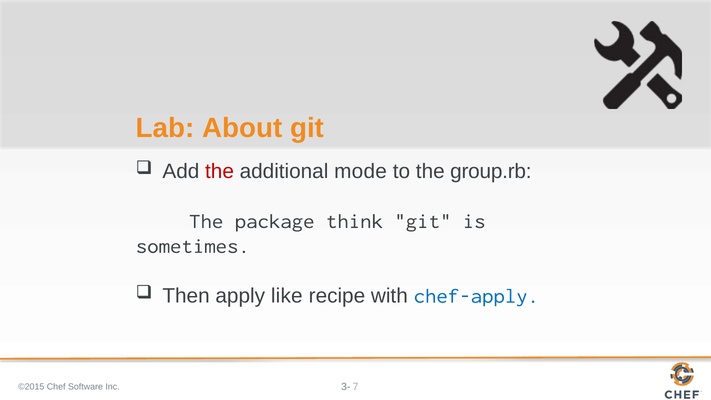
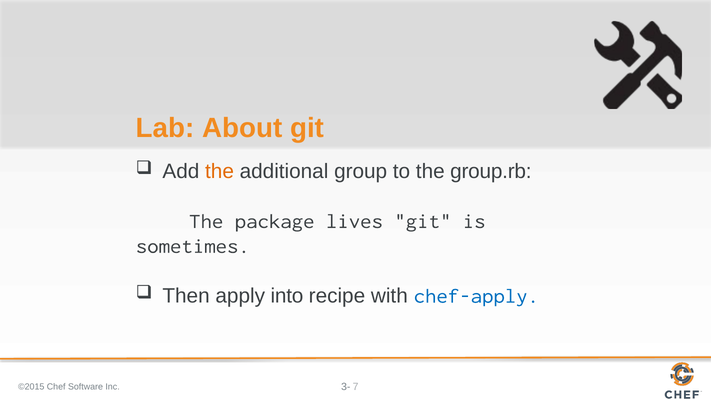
the at (220, 171) colour: red -> orange
mode: mode -> group
think: think -> lives
like: like -> into
